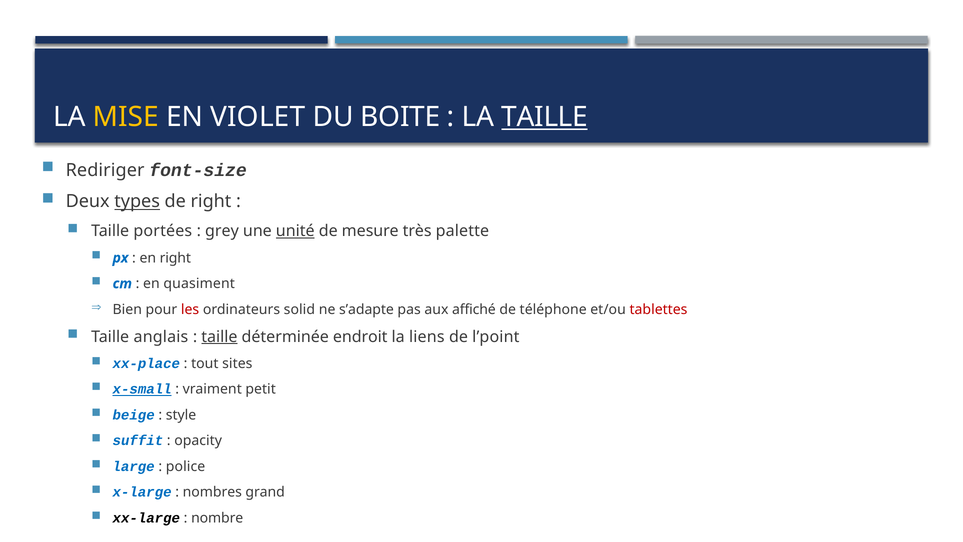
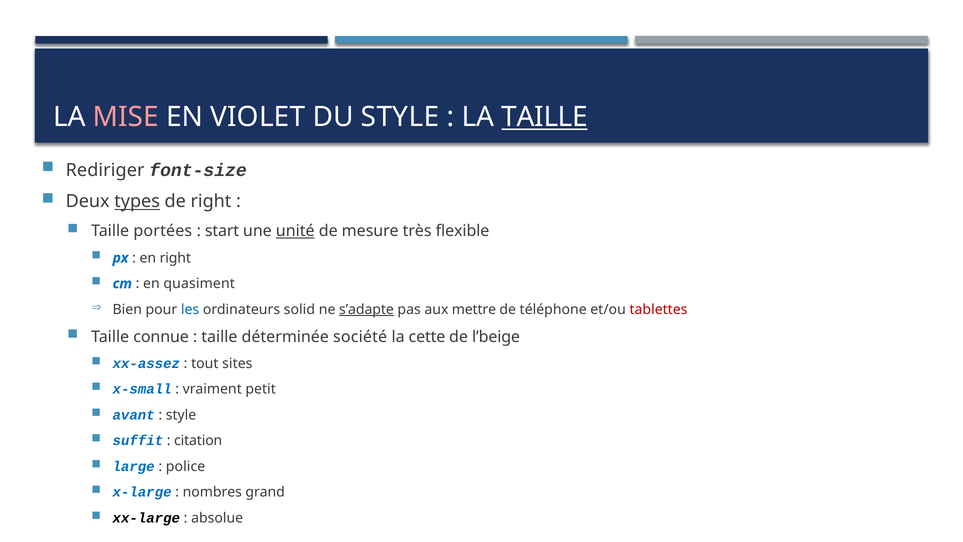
MISE colour: yellow -> pink
DU BOITE: BOITE -> STYLE
grey: grey -> start
palette: palette -> flexible
les colour: red -> blue
s’adapte underline: none -> present
affiché: affiché -> mettre
anglais: anglais -> connue
taille at (219, 337) underline: present -> none
endroit: endroit -> société
liens: liens -> cette
l’point: l’point -> l’beige
xx-place: xx-place -> xx-assez
x-small underline: present -> none
beige: beige -> avant
opacity: opacity -> citation
nombre: nombre -> absolue
